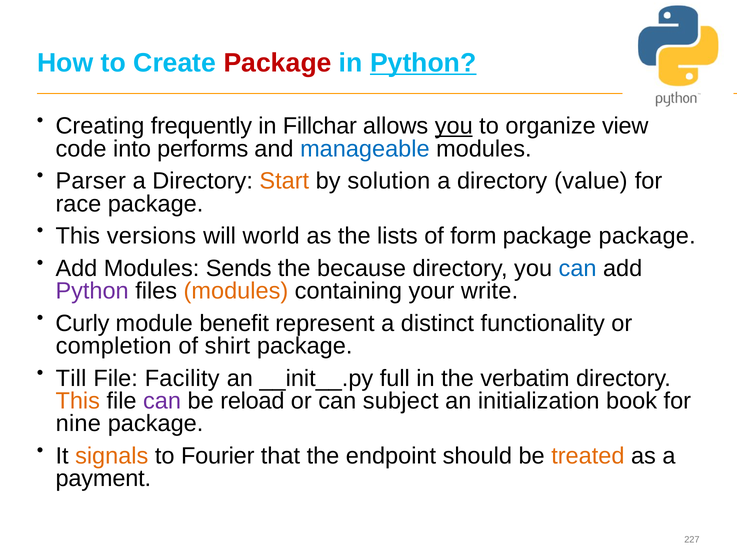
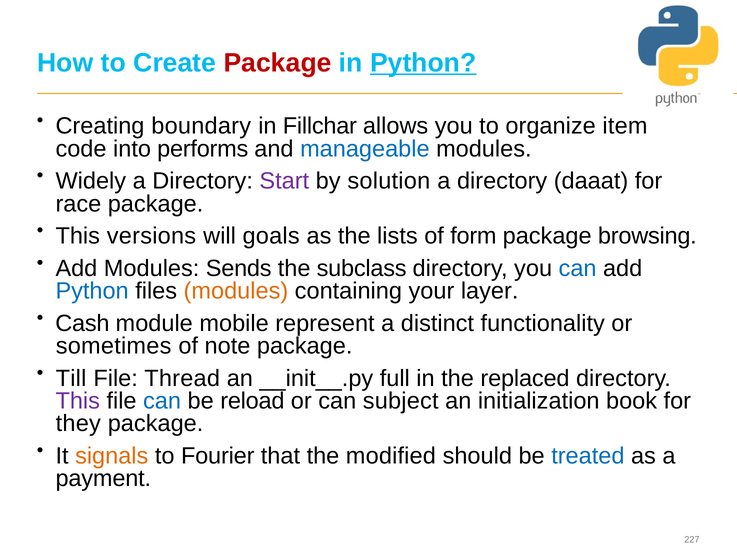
frequently: frequently -> boundary
you at (454, 126) underline: present -> none
view: view -> item
Parser: Parser -> Widely
Start colour: orange -> purple
value: value -> daaat
world: world -> goals
package package: package -> browsing
because: because -> subclass
Python at (92, 291) colour: purple -> blue
write: write -> layer
Curly: Curly -> Cash
benefit: benefit -> mobile
completion: completion -> sometimes
shirt: shirt -> note
Facility: Facility -> Thread
verbatim: verbatim -> replaced
This at (78, 401) colour: orange -> purple
can at (162, 401) colour: purple -> blue
nine: nine -> they
endpoint: endpoint -> modified
treated colour: orange -> blue
